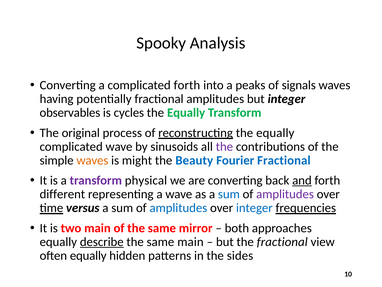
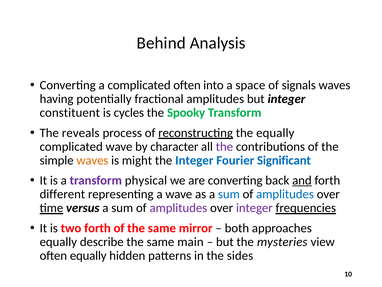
Spooky: Spooky -> Behind
complicated forth: forth -> often
peaks: peaks -> space
observables: observables -> constituent
Equally at (186, 112): Equally -> Spooky
original: original -> reveals
sinusoids: sinusoids -> character
the Beauty: Beauty -> Integer
Fourier Fractional: Fractional -> Significant
amplitudes at (285, 194) colour: purple -> blue
amplitudes at (178, 208) colour: blue -> purple
integer at (254, 208) colour: blue -> purple
two main: main -> forth
describe underline: present -> none
the fractional: fractional -> mysteries
